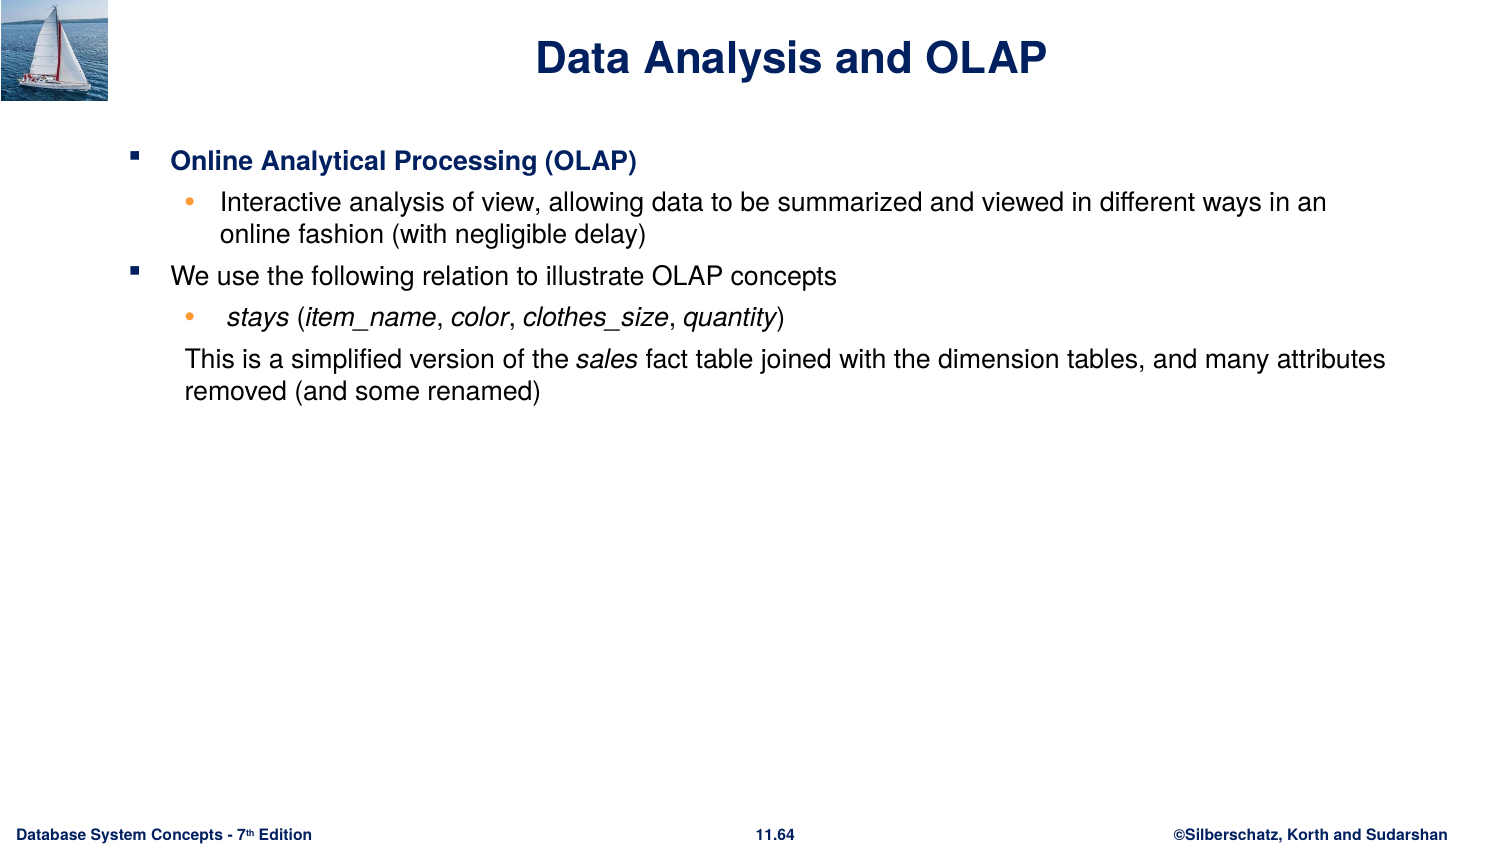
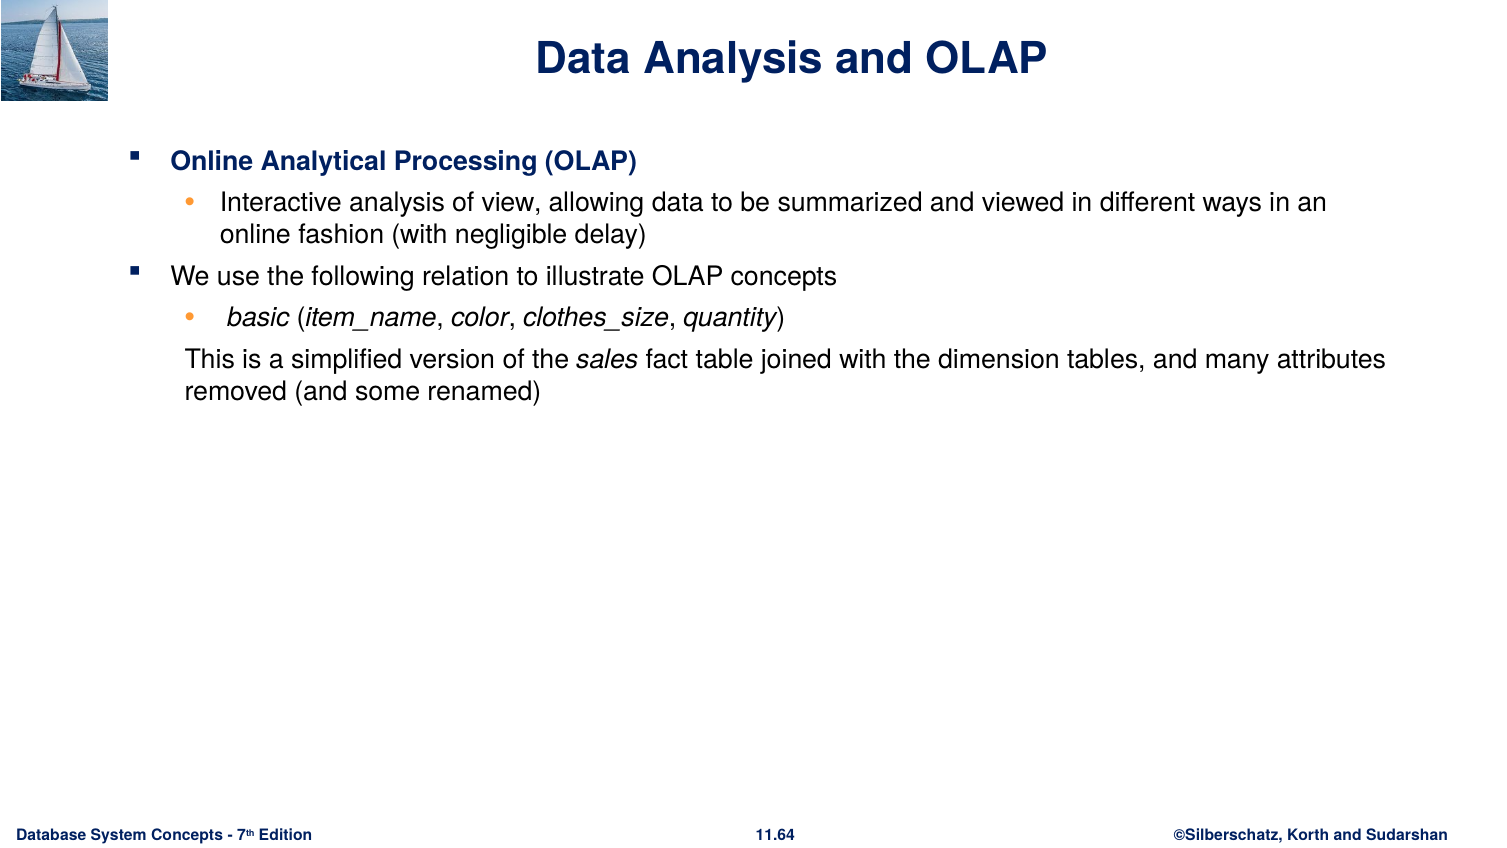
stays: stays -> basic
